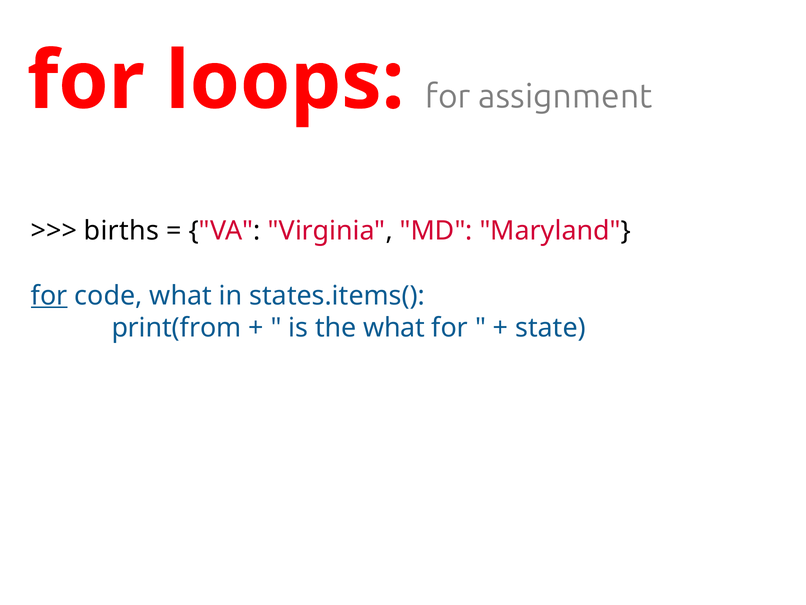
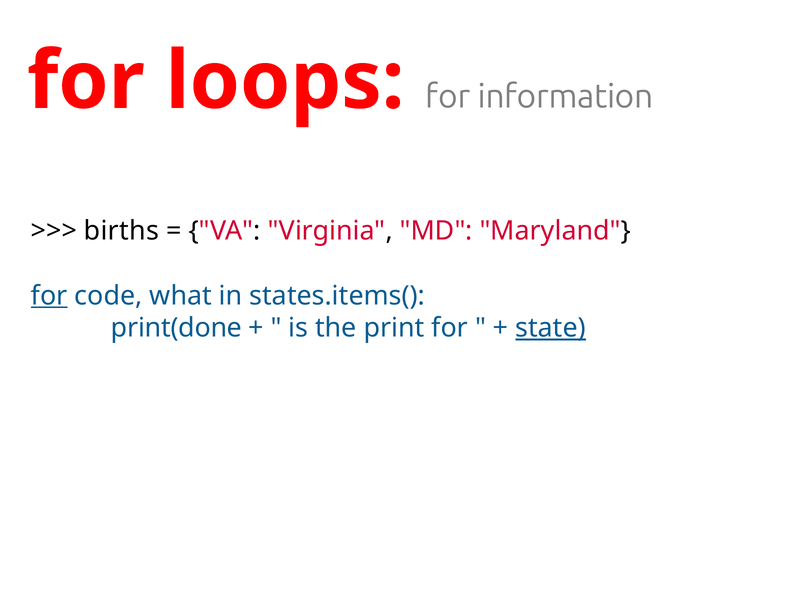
assignment: assignment -> information
print(from: print(from -> print(done
the what: what -> print
state underline: none -> present
